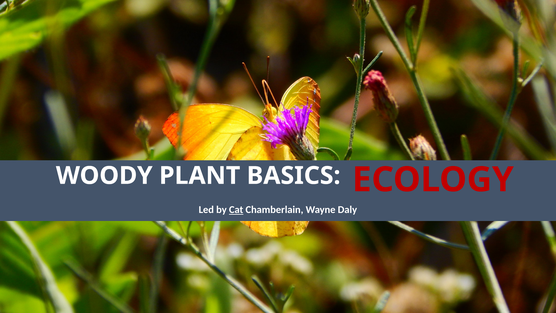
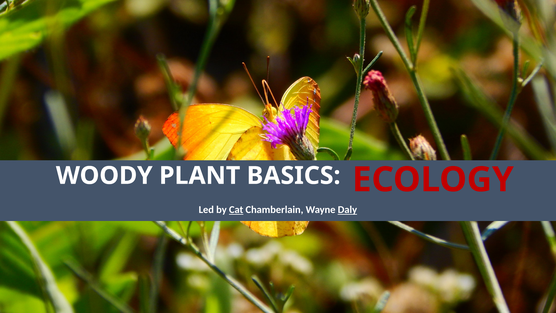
Daly underline: none -> present
